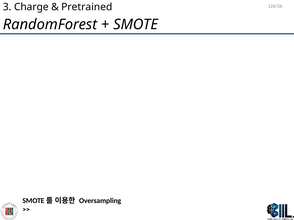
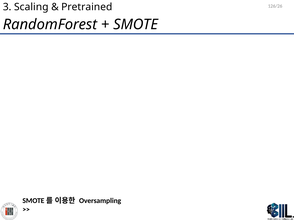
Charge: Charge -> Scaling
